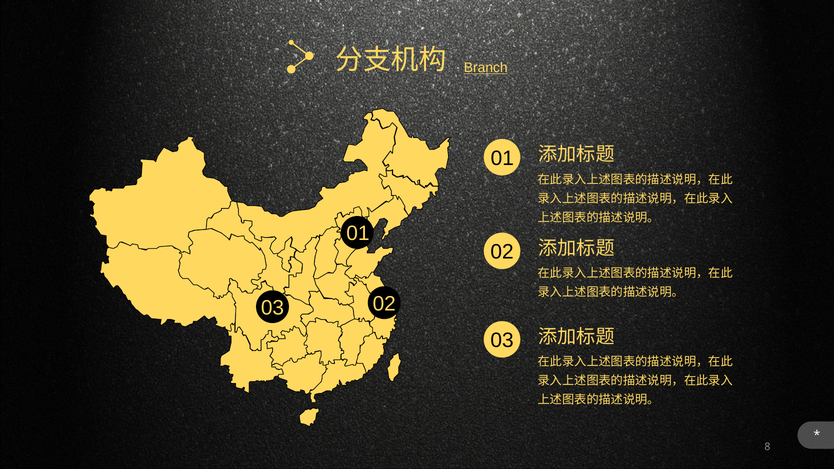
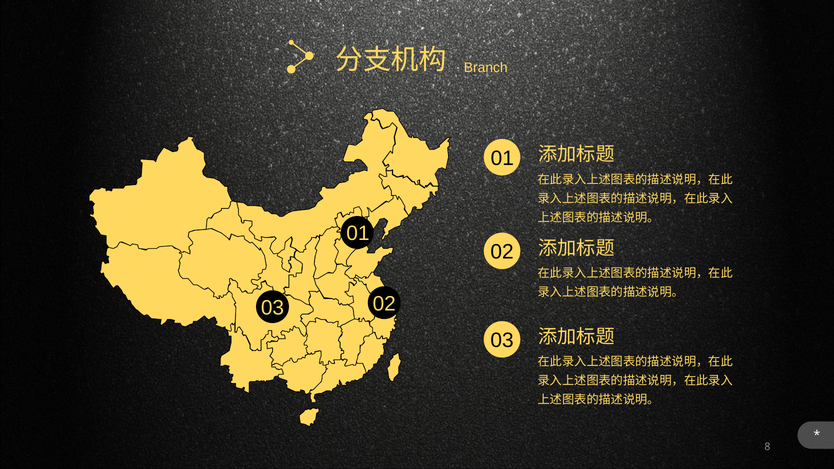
Branch underline: present -> none
